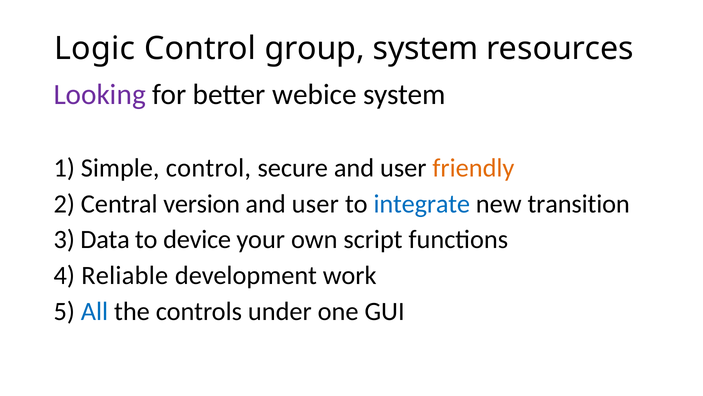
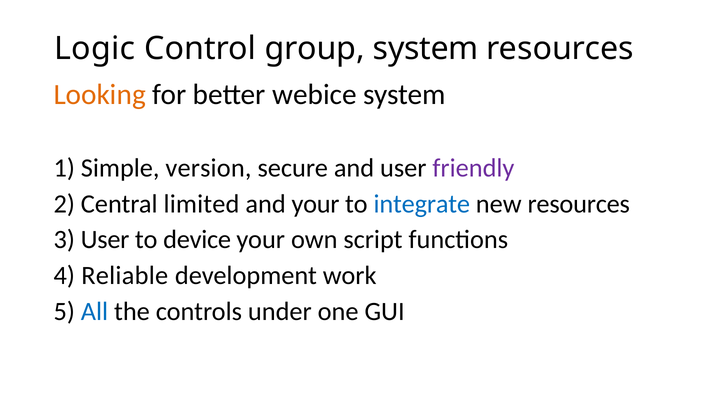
Looking colour: purple -> orange
Simple control: control -> version
friendly colour: orange -> purple
version: version -> limited
user at (315, 204): user -> your
new transition: transition -> resources
3 Data: Data -> User
